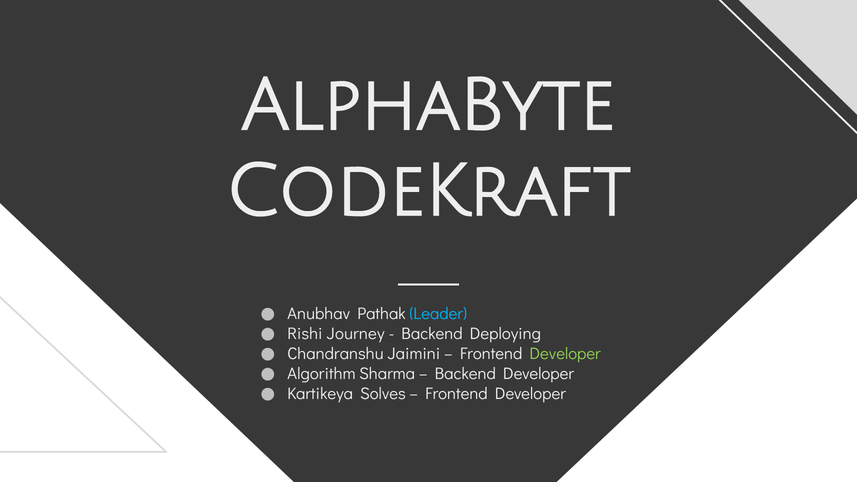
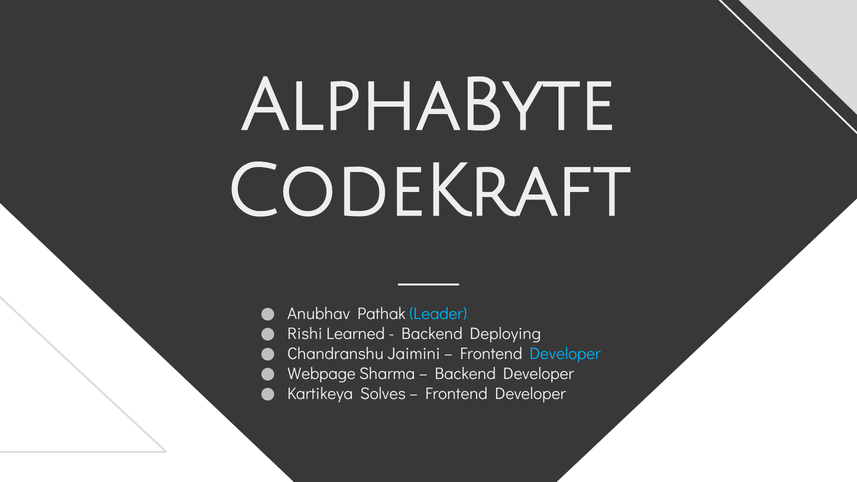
Journey: Journey -> Learned
Developer at (565, 354) colour: light green -> light blue
Algorithm: Algorithm -> Webpage
